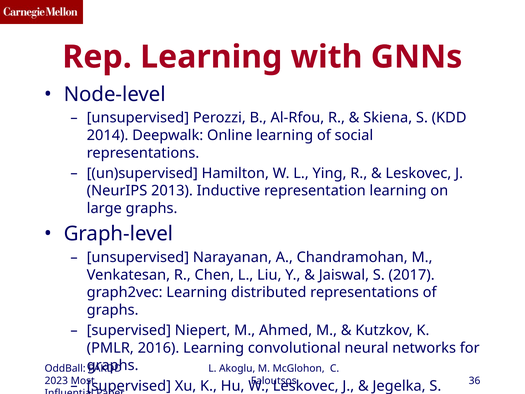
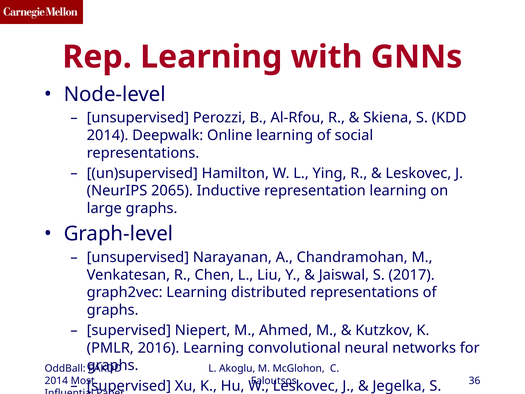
2013: 2013 -> 2065
2023 at (56, 380): 2023 -> 2014
